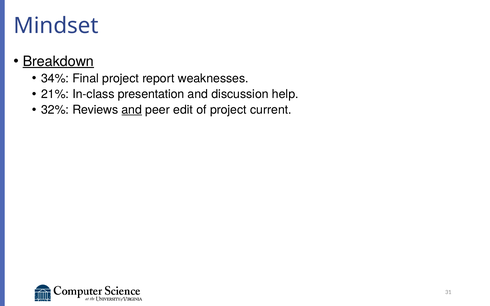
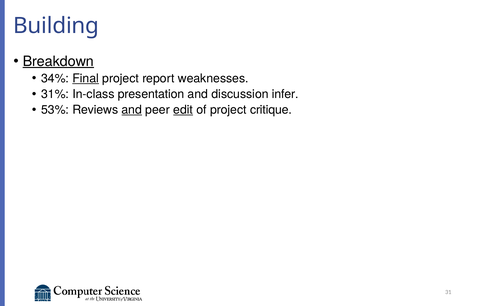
Mindset: Mindset -> Building
Final underline: none -> present
21%: 21% -> 31%
help: help -> infer
32%: 32% -> 53%
edit underline: none -> present
current: current -> critique
